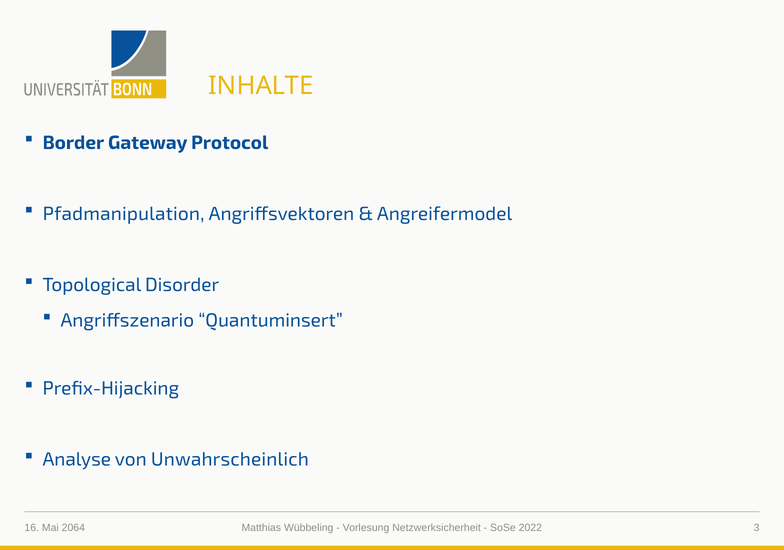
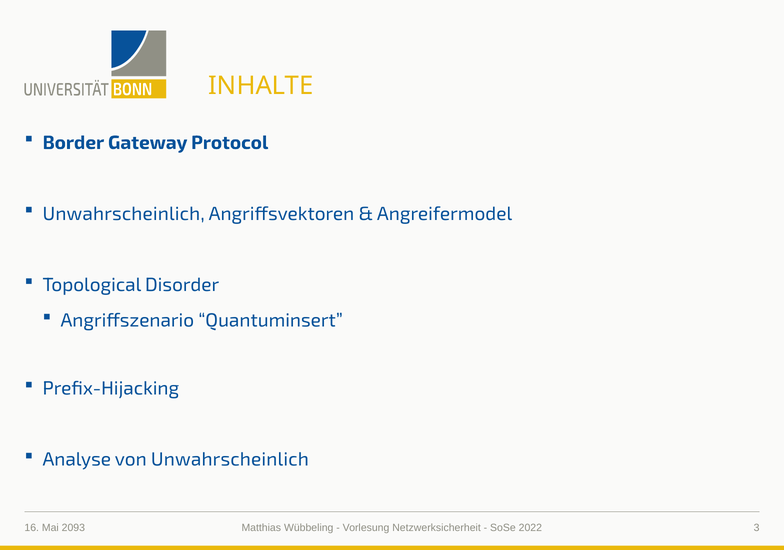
Pfadmanipulation at (124, 214): Pfadmanipulation -> Unwahrscheinlich
2064: 2064 -> 2093
